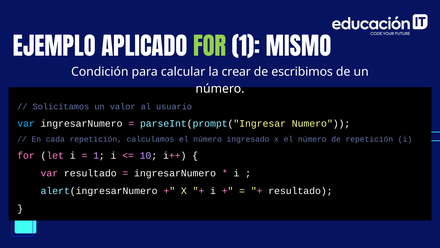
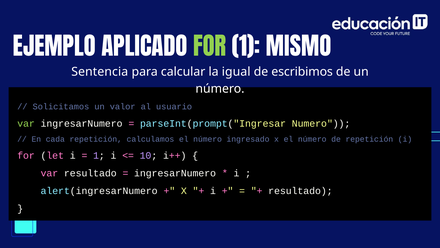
Condición: Condición -> Sentencia
crear: crear -> igual
var at (26, 124) colour: light blue -> light green
